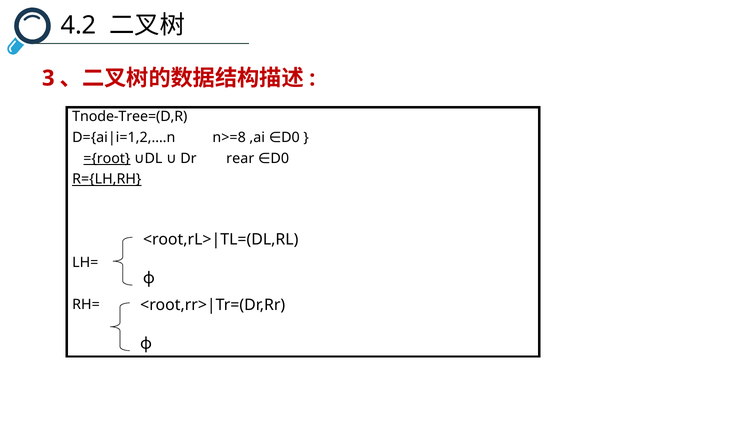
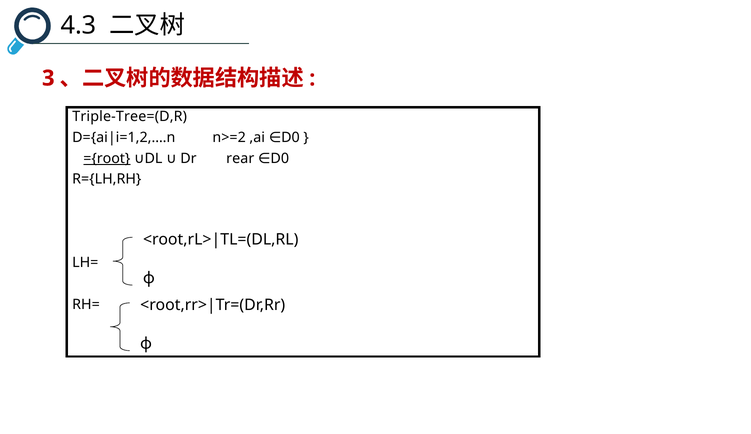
4.2: 4.2 -> 4.3
Tnode-Tree=(D,R: Tnode-Tree=(D,R -> Triple-Tree=(D,R
n>=8: n>=8 -> n>=2
R={LH,RH underline: present -> none
